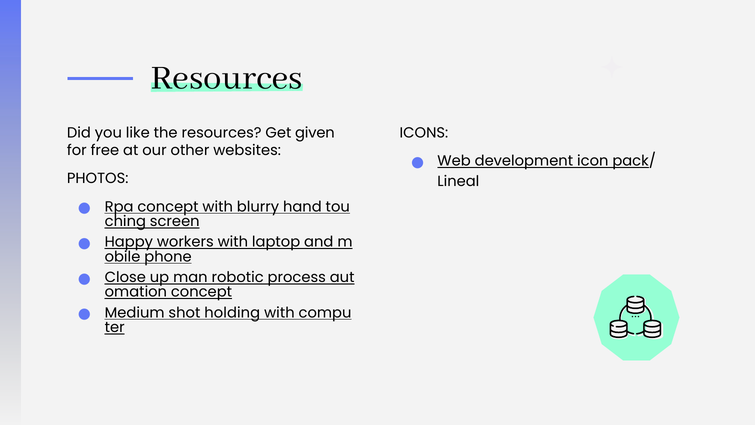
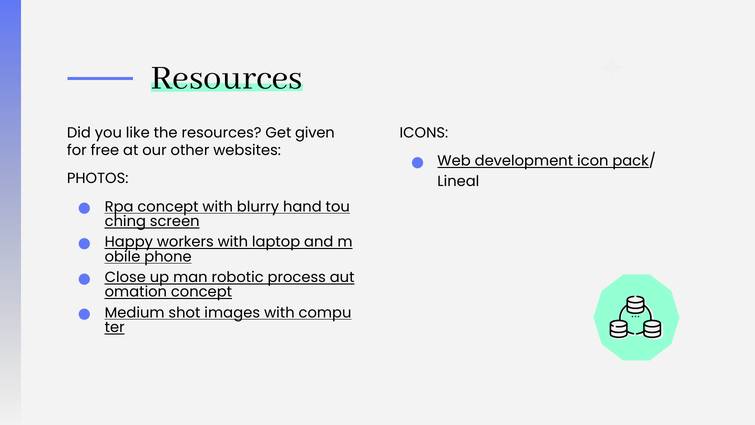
holding: holding -> images
